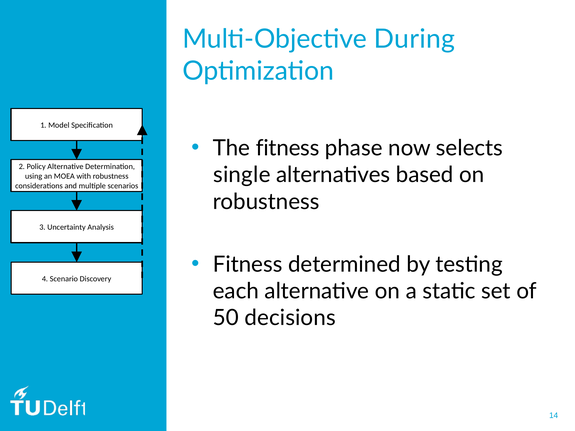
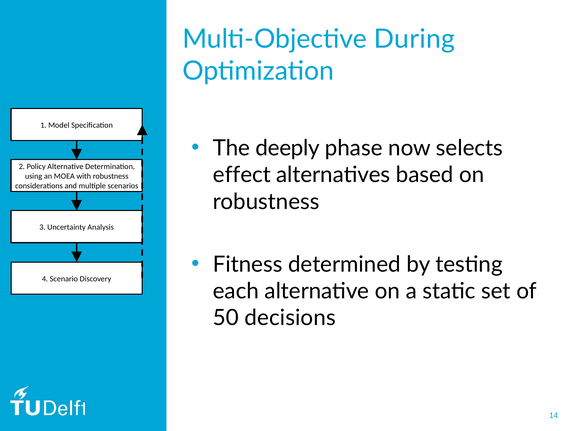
The fitness: fitness -> deeply
single: single -> effect
